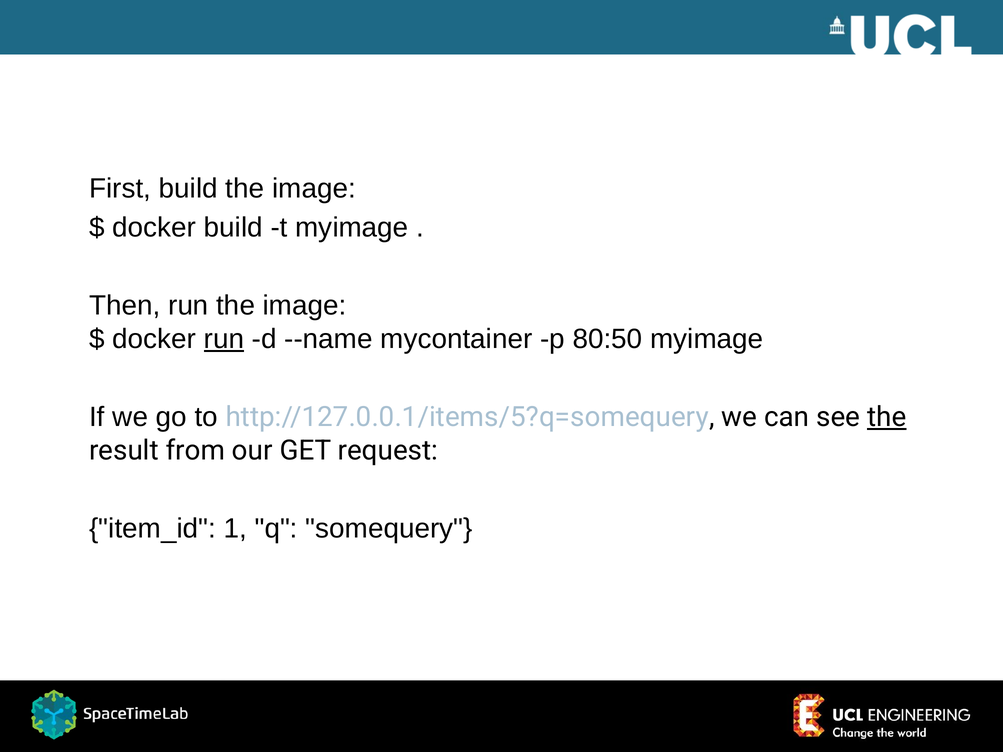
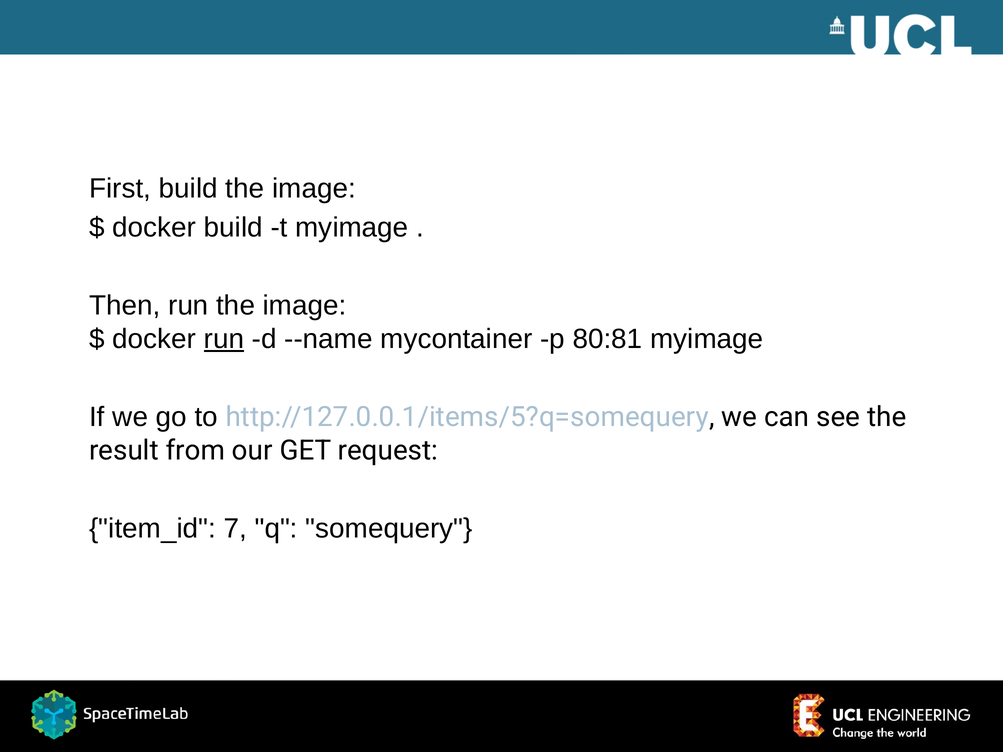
80:50: 80:50 -> 80:81
the at (887, 417) underline: present -> none
1: 1 -> 7
